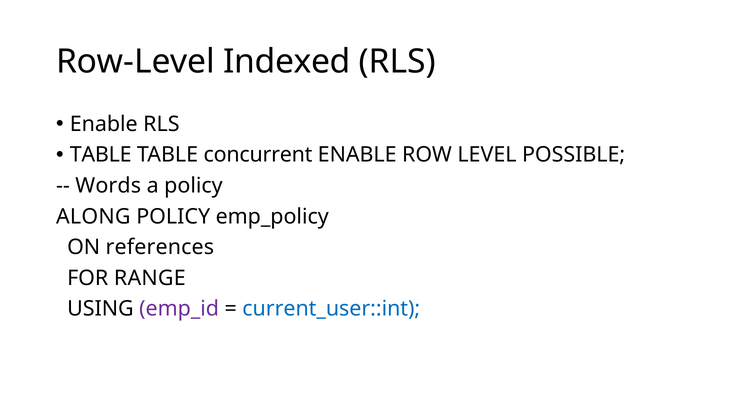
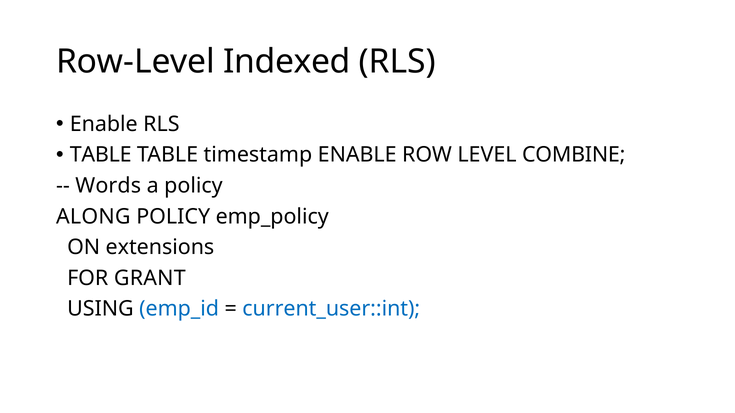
concurrent: concurrent -> timestamp
POSSIBLE: POSSIBLE -> COMBINE
references: references -> extensions
RANGE: RANGE -> GRANT
emp_id colour: purple -> blue
